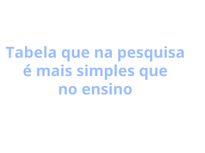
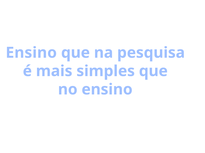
Tabela at (31, 53): Tabela -> Ensino
